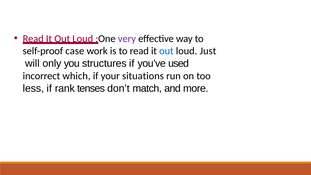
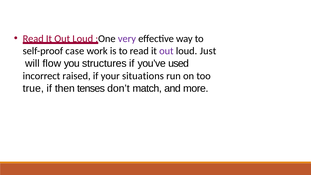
out at (166, 51) colour: blue -> purple
only: only -> flow
which: which -> raised
less: less -> true
rank: rank -> then
